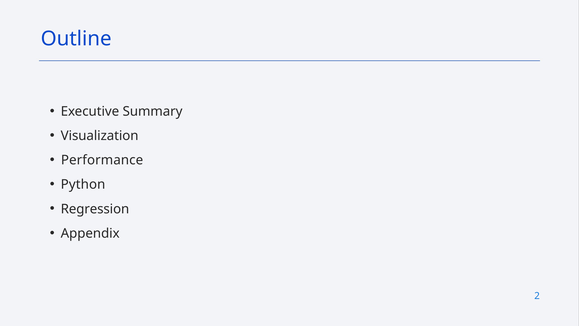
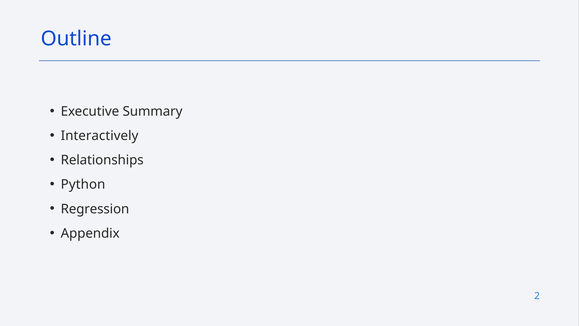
Visualization: Visualization -> Interactively
Performance: Performance -> Relationships
